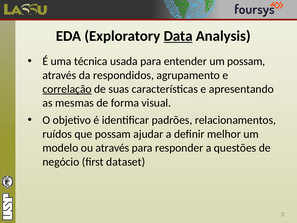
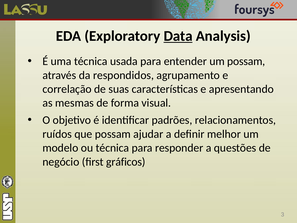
correlação underline: present -> none
ou através: através -> técnica
dataset: dataset -> gráficos
